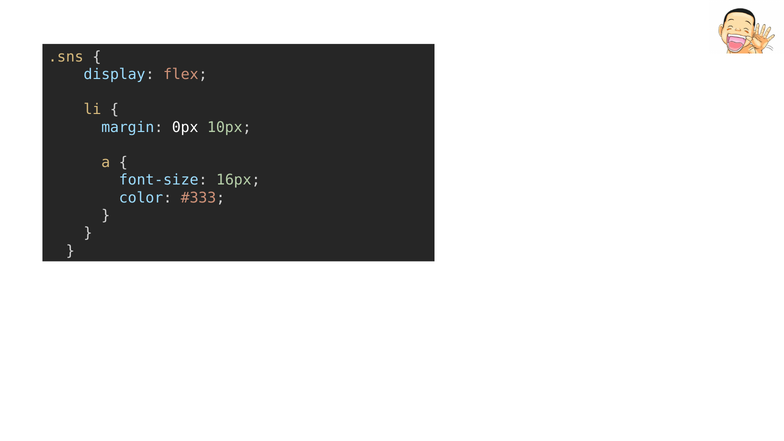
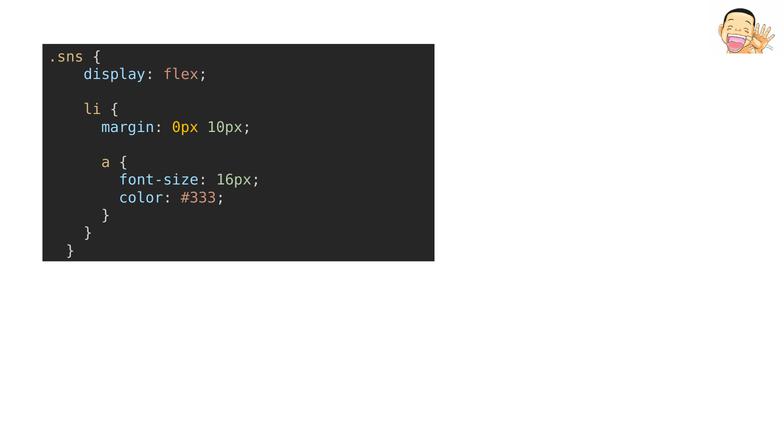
0px colour: white -> yellow
